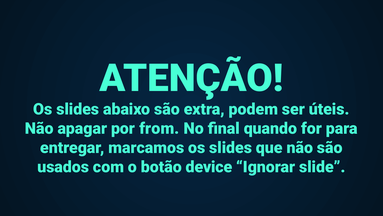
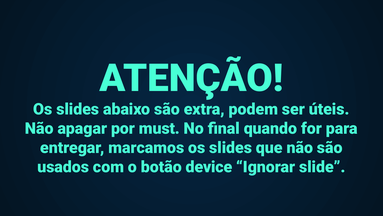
from: from -> must
